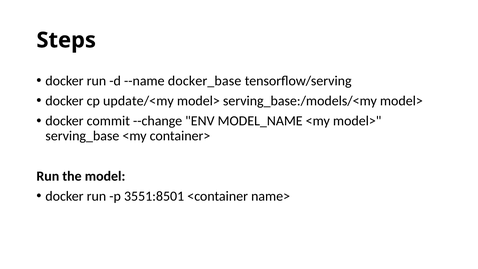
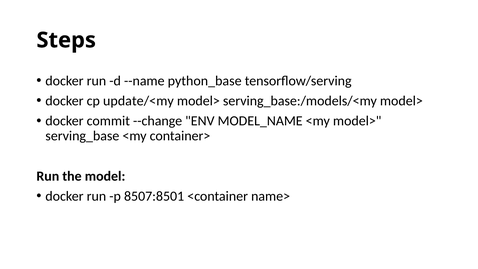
docker_base: docker_base -> python_base
3551:8501: 3551:8501 -> 8507:8501
